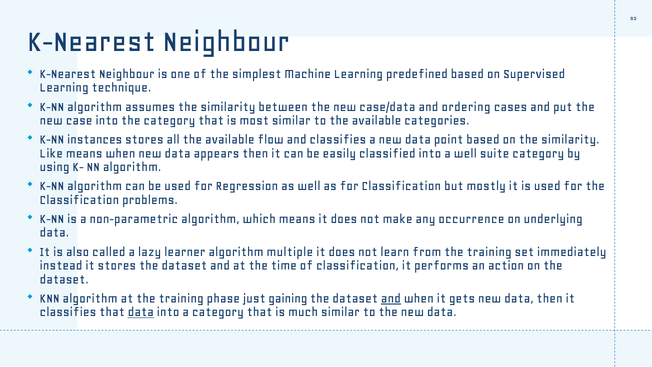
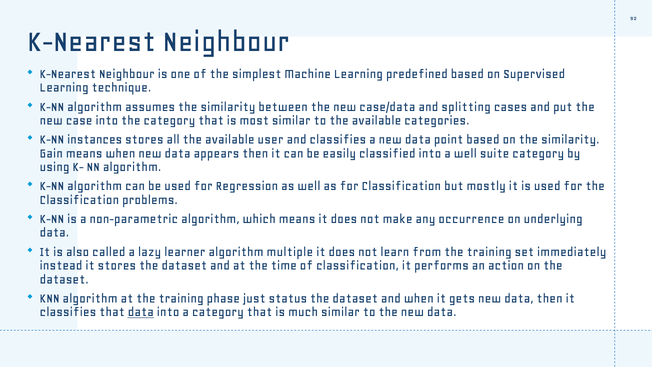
ordering: ordering -> splitting
flow: flow -> user
Like: Like -> Gain
gaining: gaining -> status
and at (391, 298) underline: present -> none
